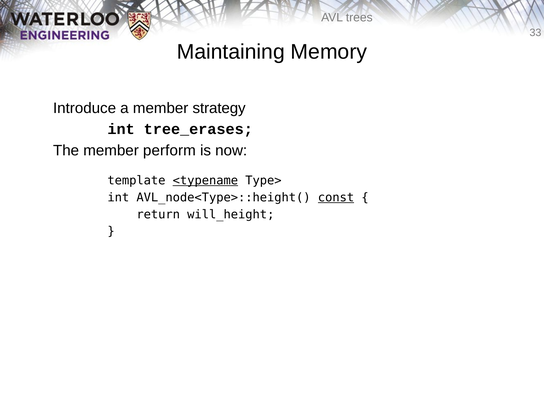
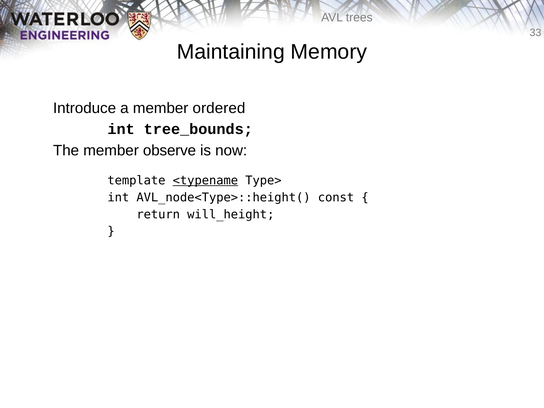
strategy: strategy -> ordered
tree_erases: tree_erases -> tree_bounds
perform: perform -> observe
const underline: present -> none
